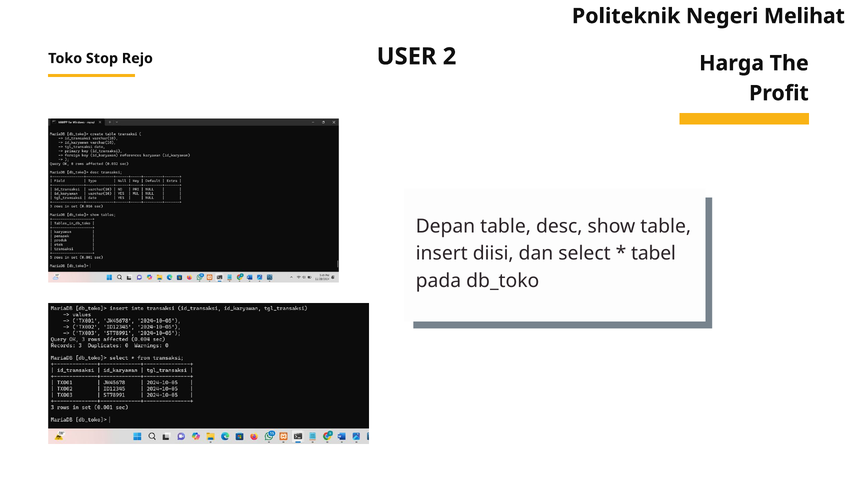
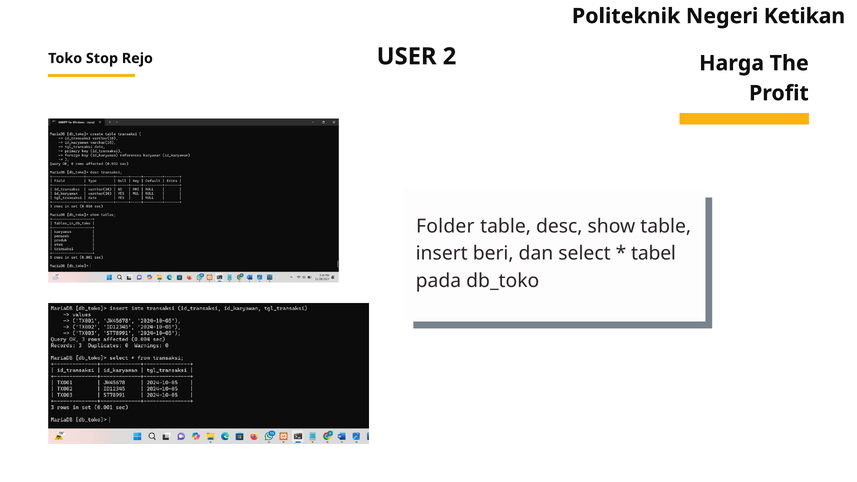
Melihat: Melihat -> Ketikan
Depan: Depan -> Folder
diisi: diisi -> beri
